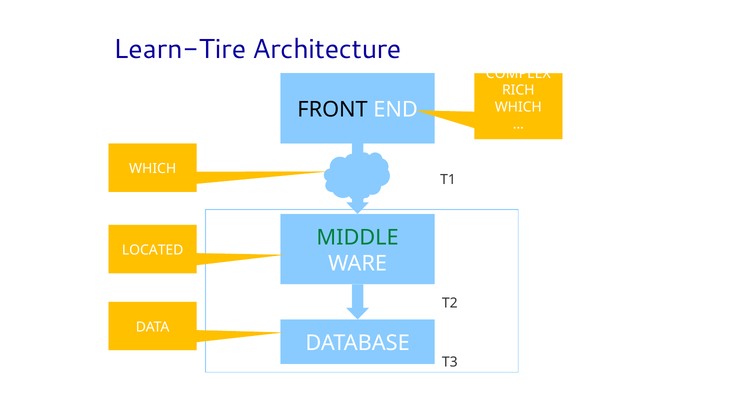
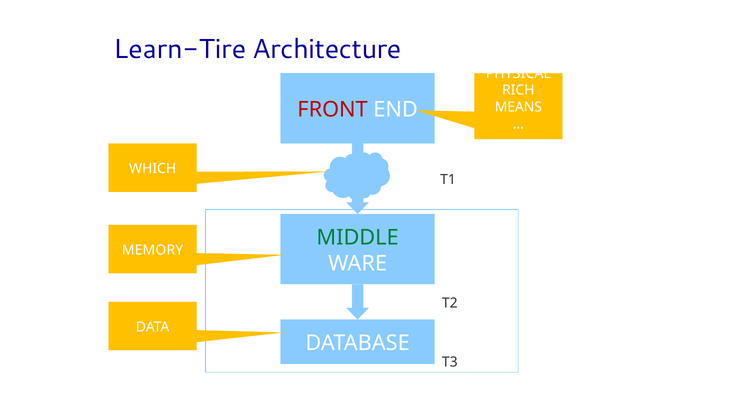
COMPLEX: COMPLEX -> PHYSICAL
WHICH at (518, 107): WHICH -> MEANS
FRONT colour: black -> red
LOCATED: LOCATED -> MEMORY
